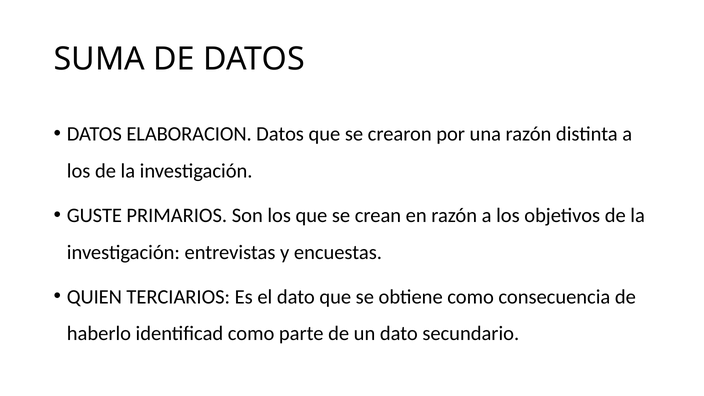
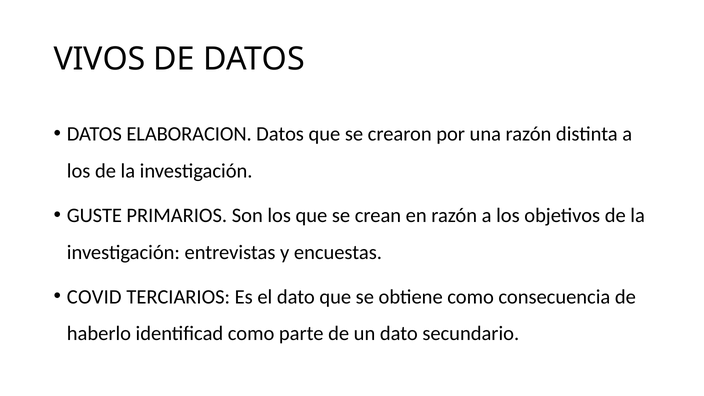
SUMA: SUMA -> VIVOS
QUIEN: QUIEN -> COVID
